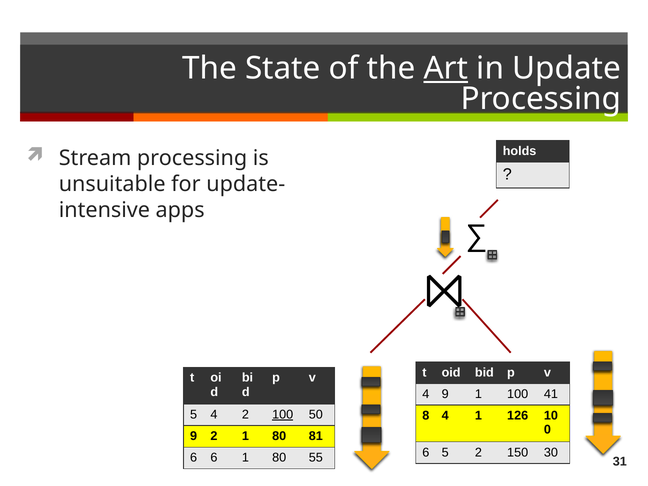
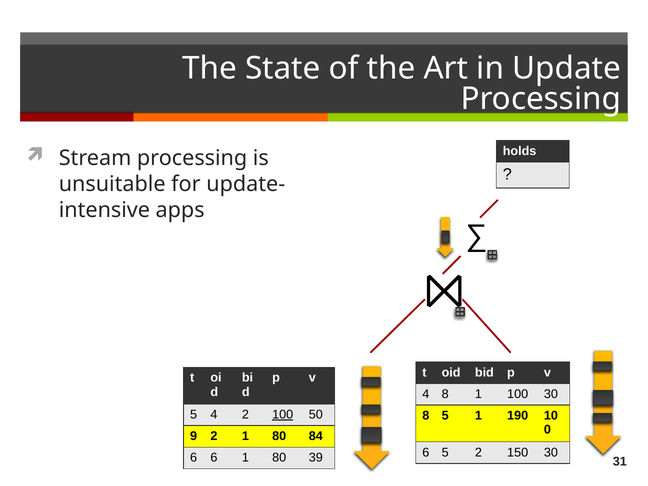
Art underline: present -> none
4 9: 9 -> 8
100 41: 41 -> 30
8 4: 4 -> 5
126: 126 -> 190
81: 81 -> 84
55: 55 -> 39
